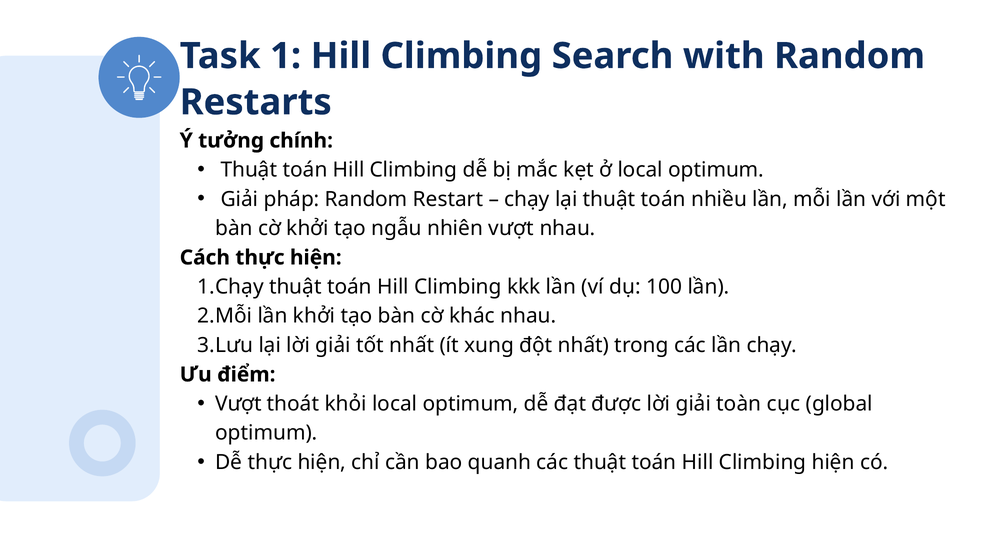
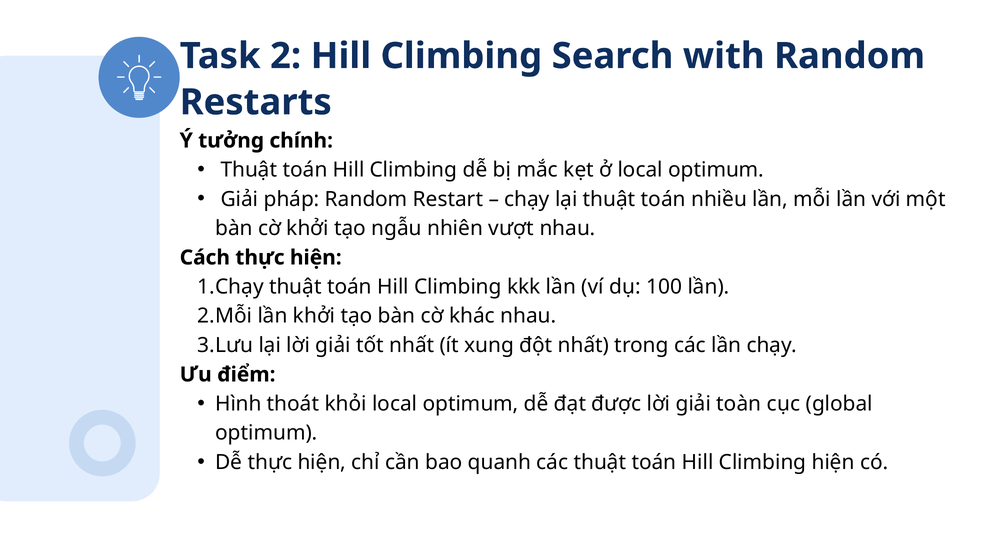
1: 1 -> 2
Vượt at (238, 404): Vượt -> Hình
